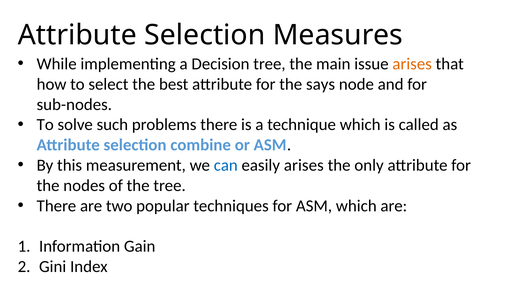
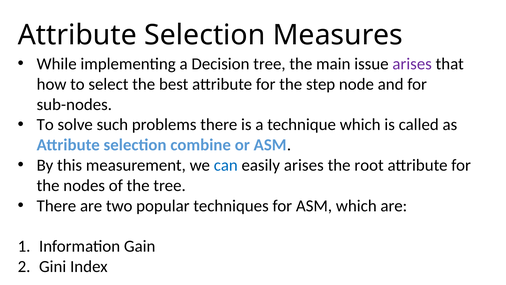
arises at (412, 64) colour: orange -> purple
says: says -> step
only: only -> root
